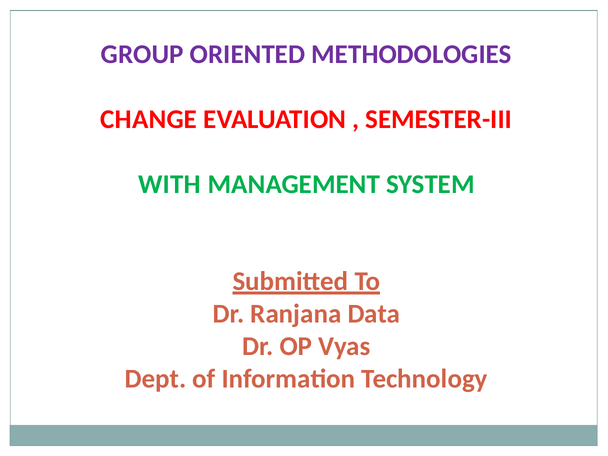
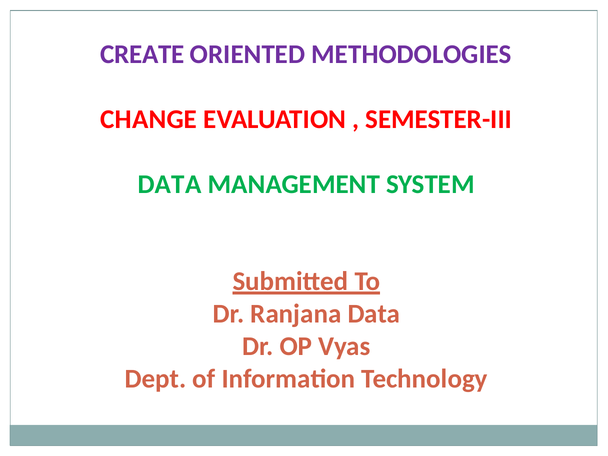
GROUP: GROUP -> CREATE
WITH at (170, 184): WITH -> DATA
